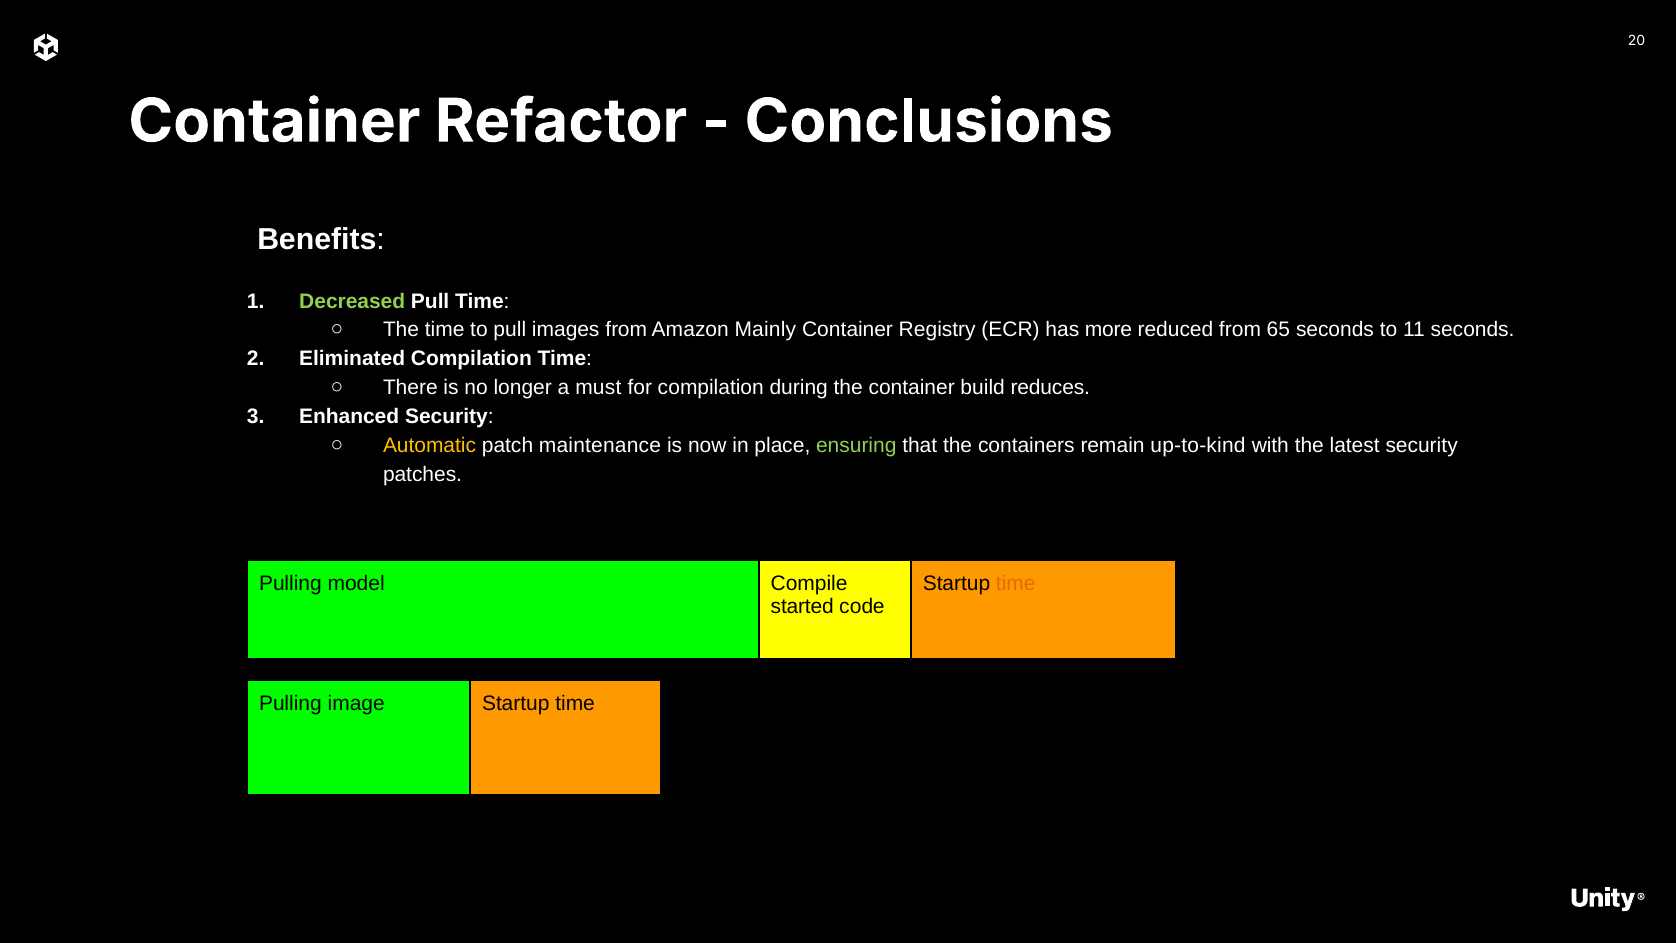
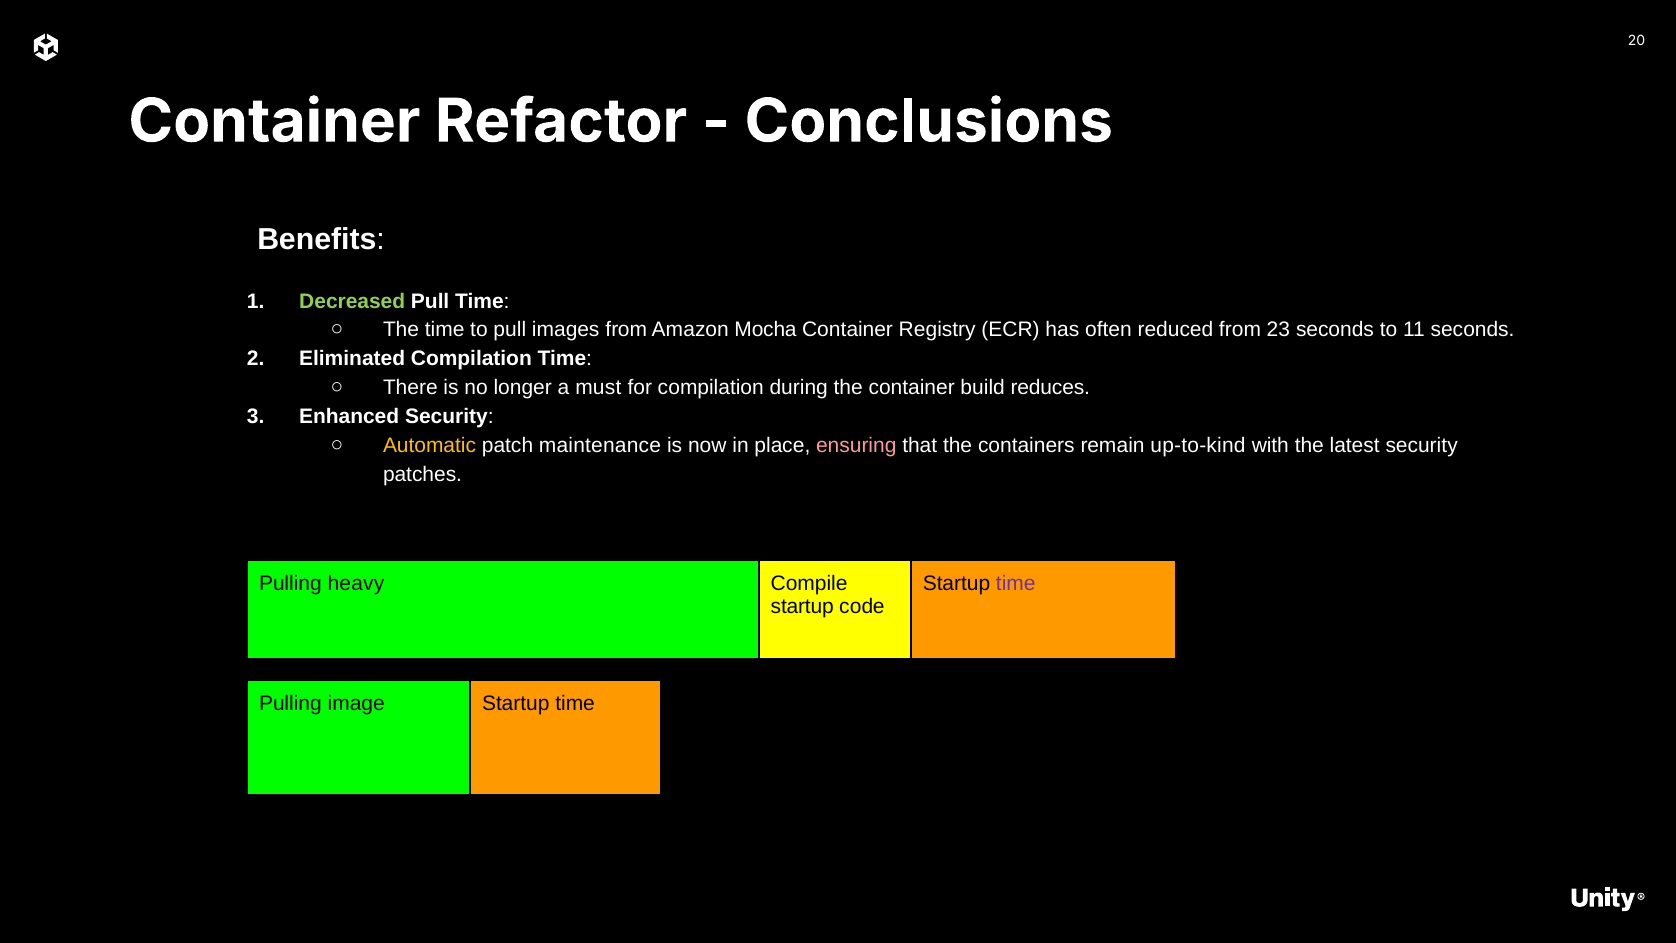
Mainly: Mainly -> Mocha
more: more -> often
65: 65 -> 23
ensuring colour: light green -> pink
model: model -> heavy
time at (1016, 583) colour: orange -> purple
started at (802, 607): started -> startup
